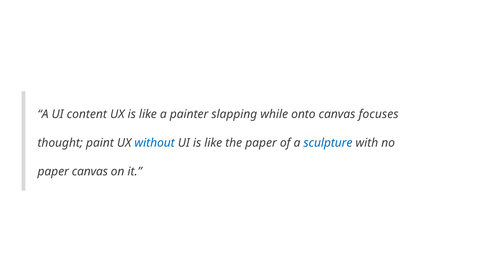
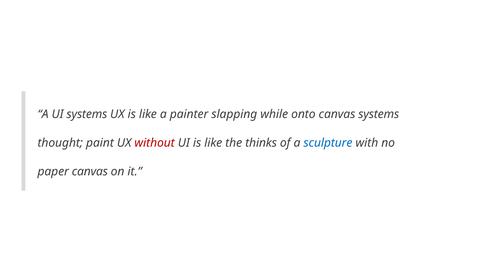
UI content: content -> systems
canvas focuses: focuses -> systems
without colour: blue -> red
the paper: paper -> thinks
